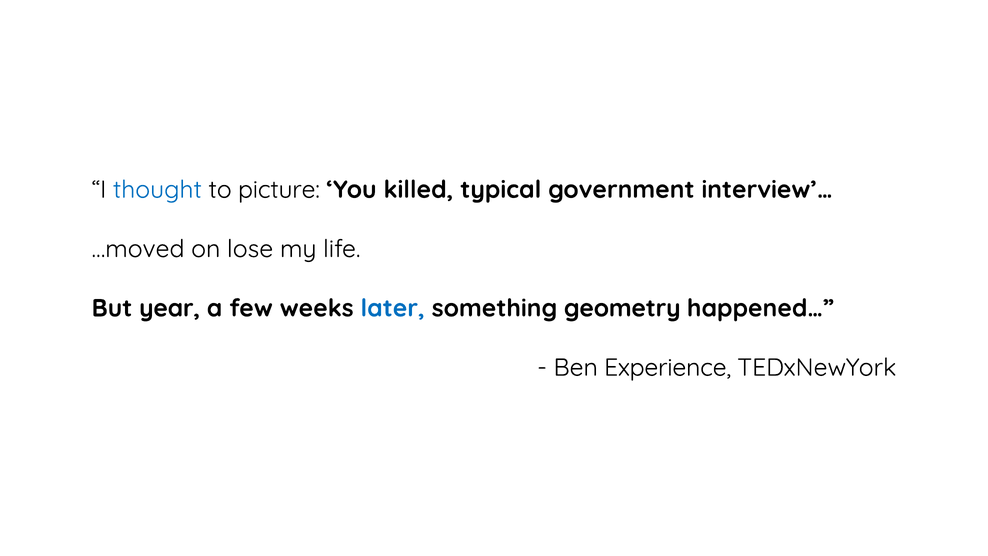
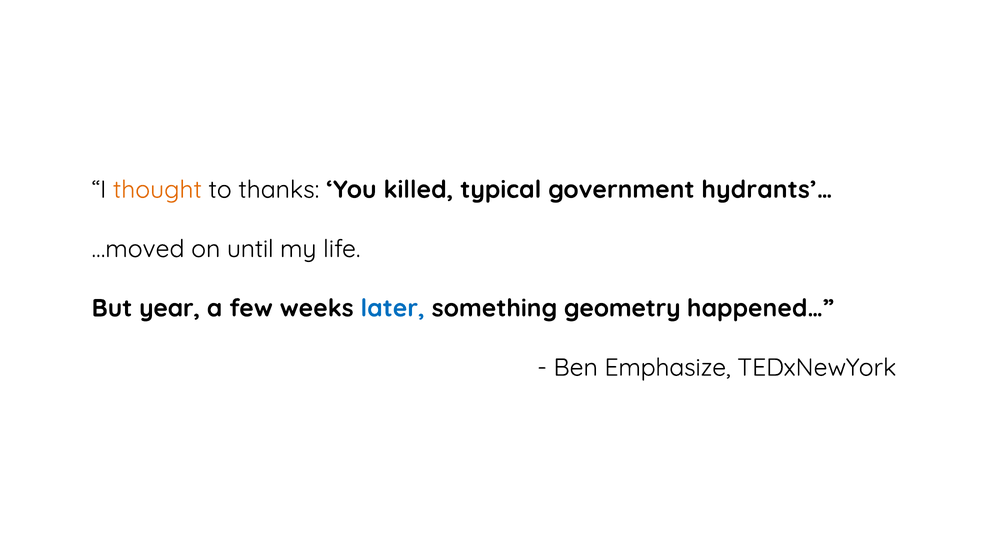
thought colour: blue -> orange
picture: picture -> thanks
interview’…: interview’… -> hydrants’…
lose: lose -> until
Experience: Experience -> Emphasize
